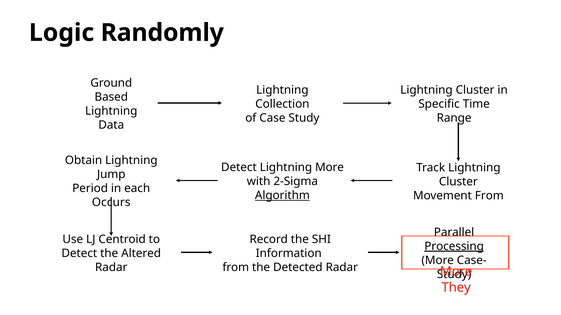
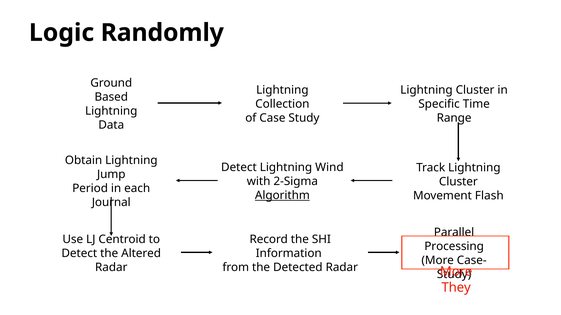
Lightning More: More -> Wind
Movement From: From -> Flash
Occurs: Occurs -> Journal
Processing underline: present -> none
